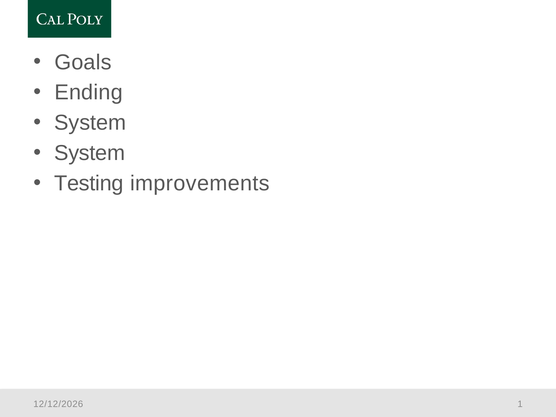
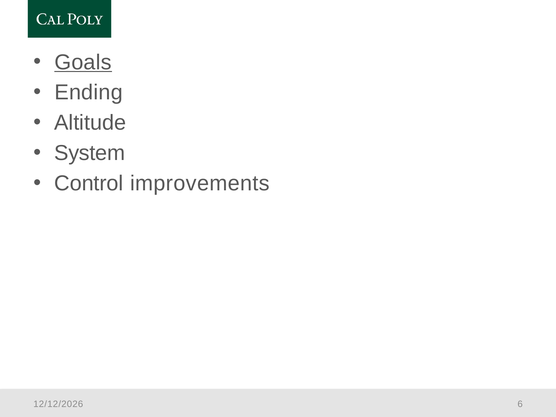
Goals underline: none -> present
System at (90, 123): System -> Altitude
Testing: Testing -> Control
1: 1 -> 6
